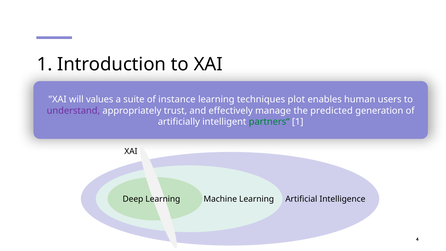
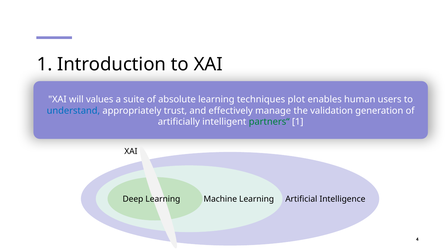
instance: instance -> absolute
understand colour: purple -> blue
predicted: predicted -> validation
